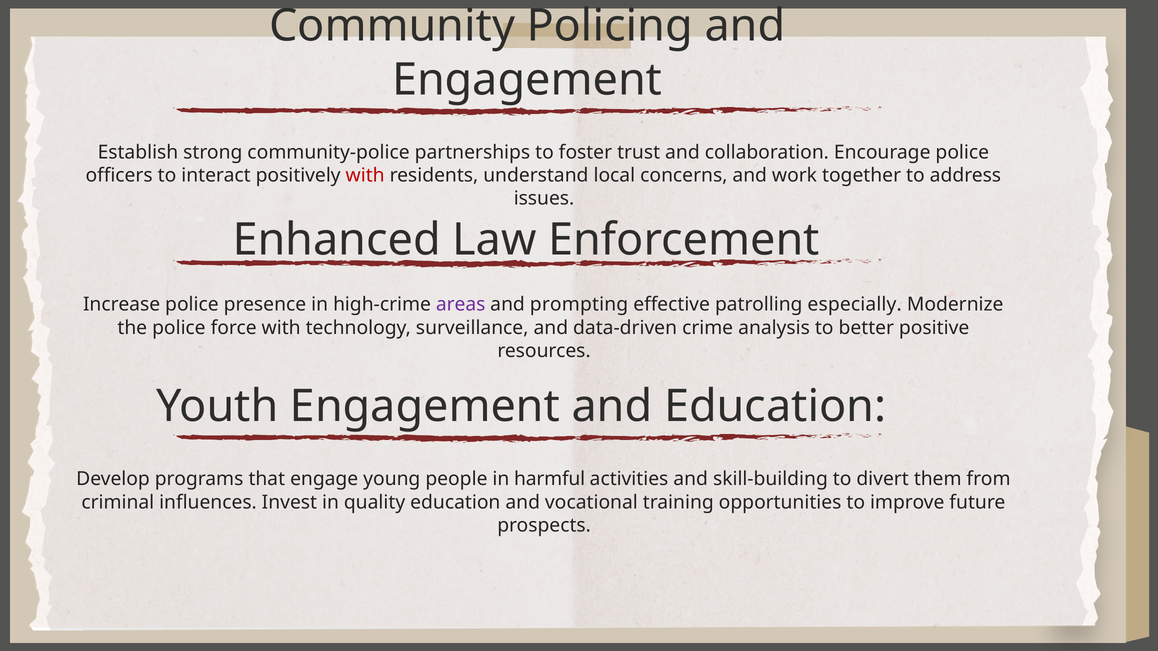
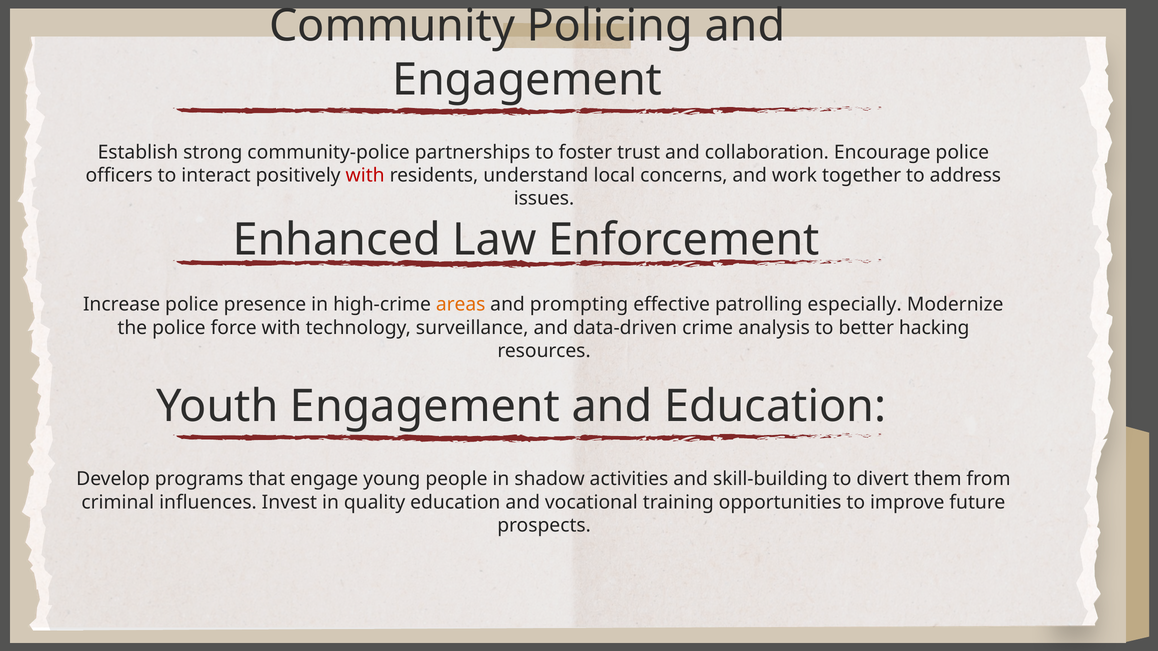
areas colour: purple -> orange
positive: positive -> hacking
harmful: harmful -> shadow
